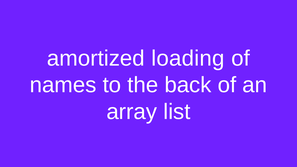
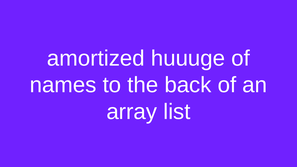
loading: loading -> huuuge
